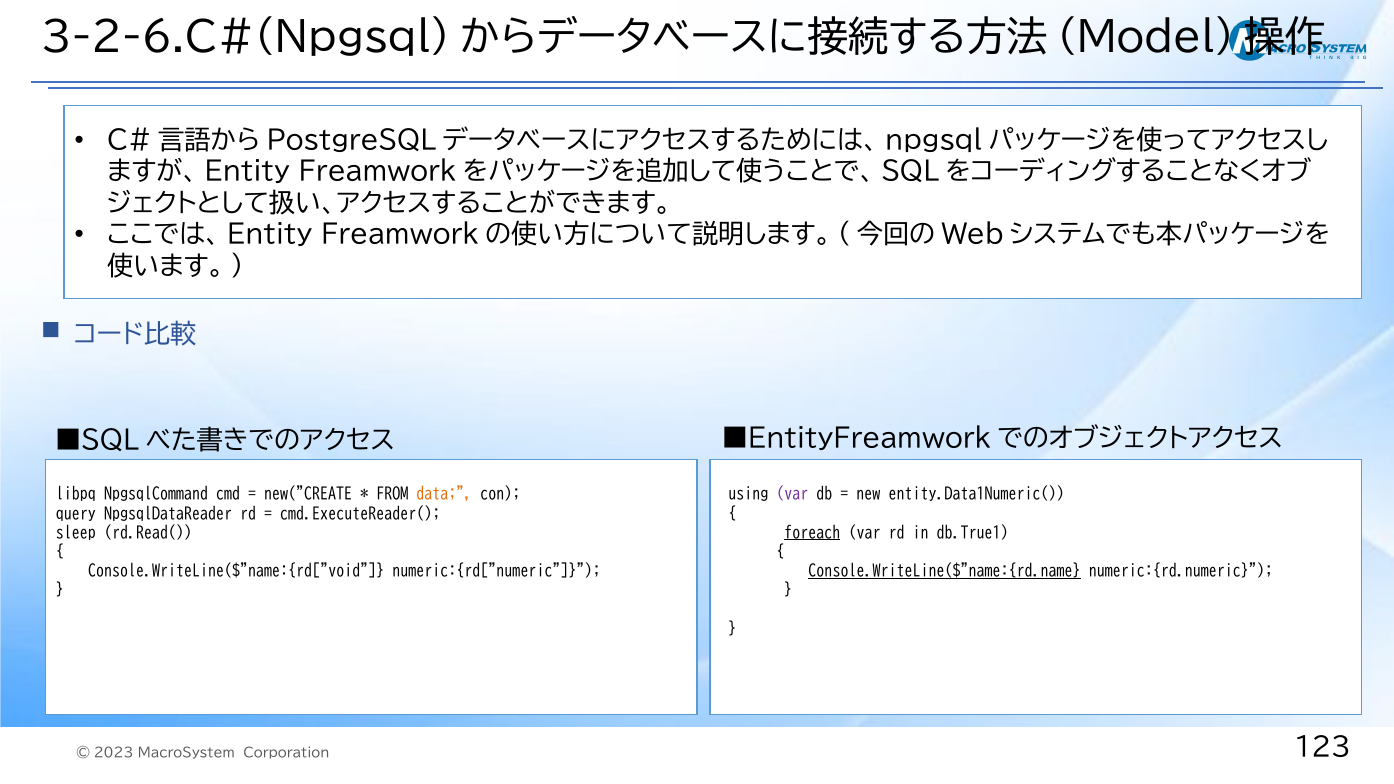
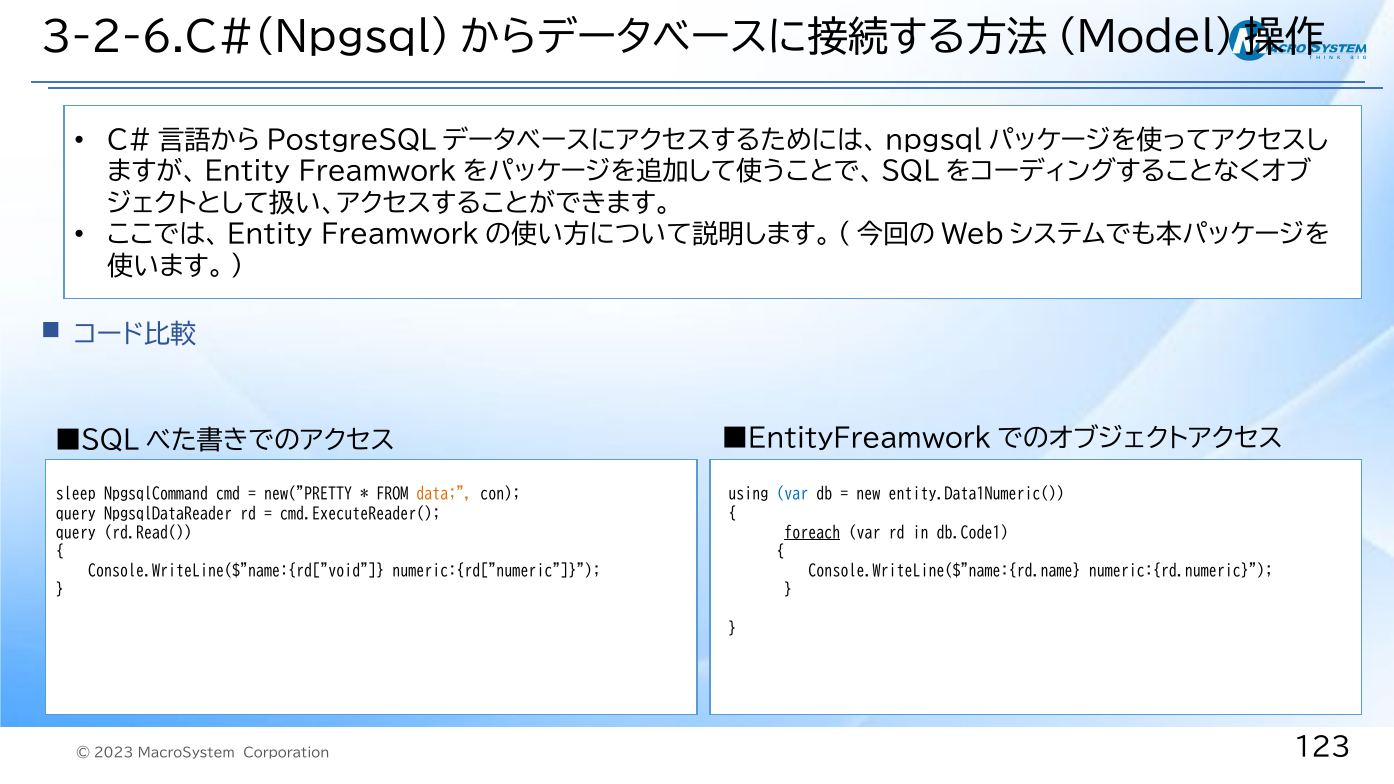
libpq: libpq -> sleep
new("CREATE: new("CREATE -> new("PRETTY
var at (792, 495) colour: purple -> blue
sleep at (76, 533): sleep -> query
db.True1: db.True1 -> db.Code1
Console.WriteLine($"name:{rd.name underline: present -> none
